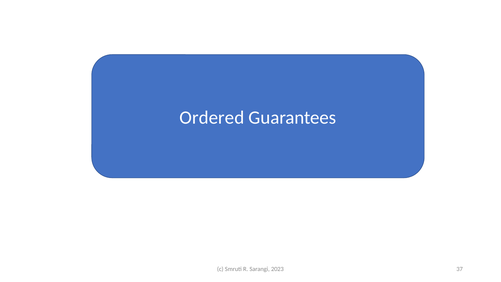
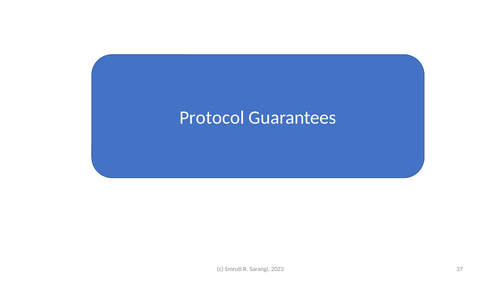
Ordered: Ordered -> Protocol
